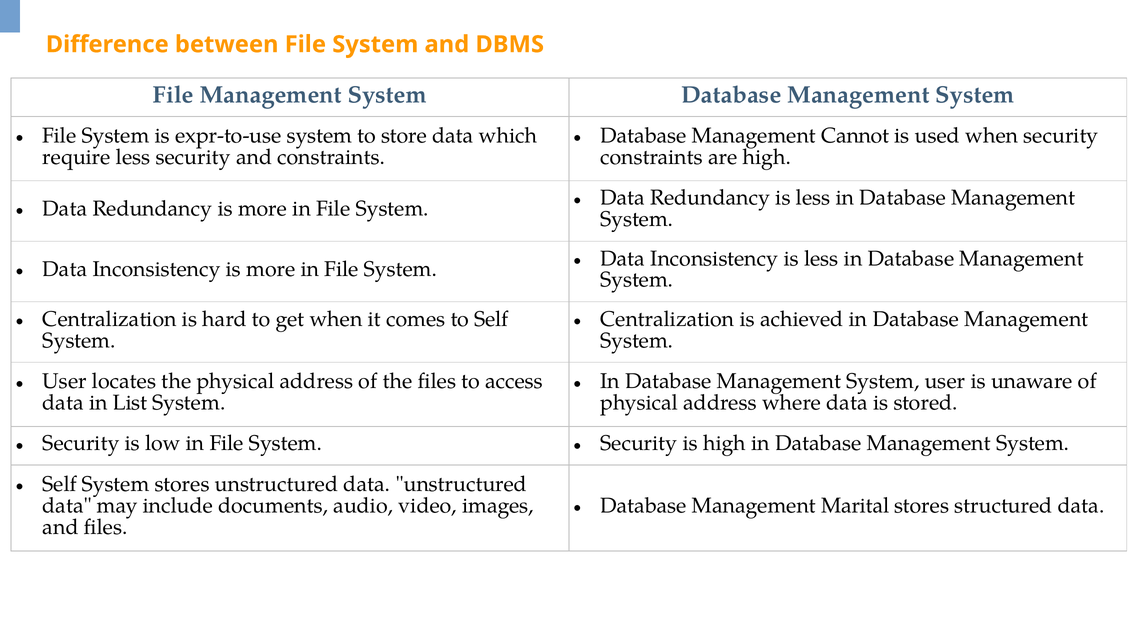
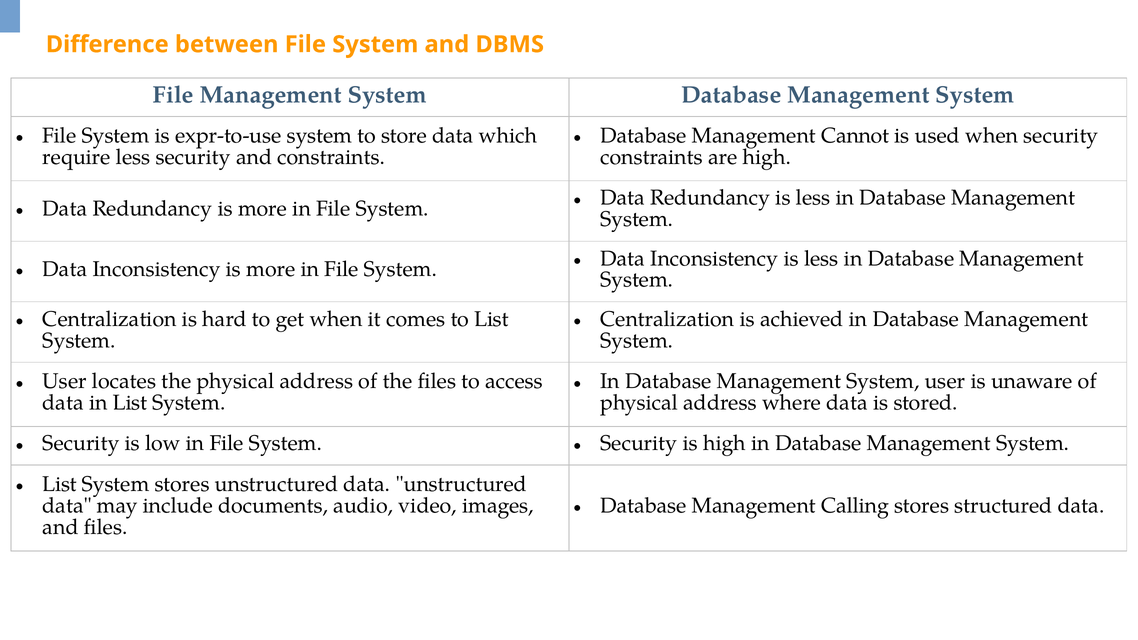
to Self: Self -> List
Self at (60, 484): Self -> List
Marital: Marital -> Calling
